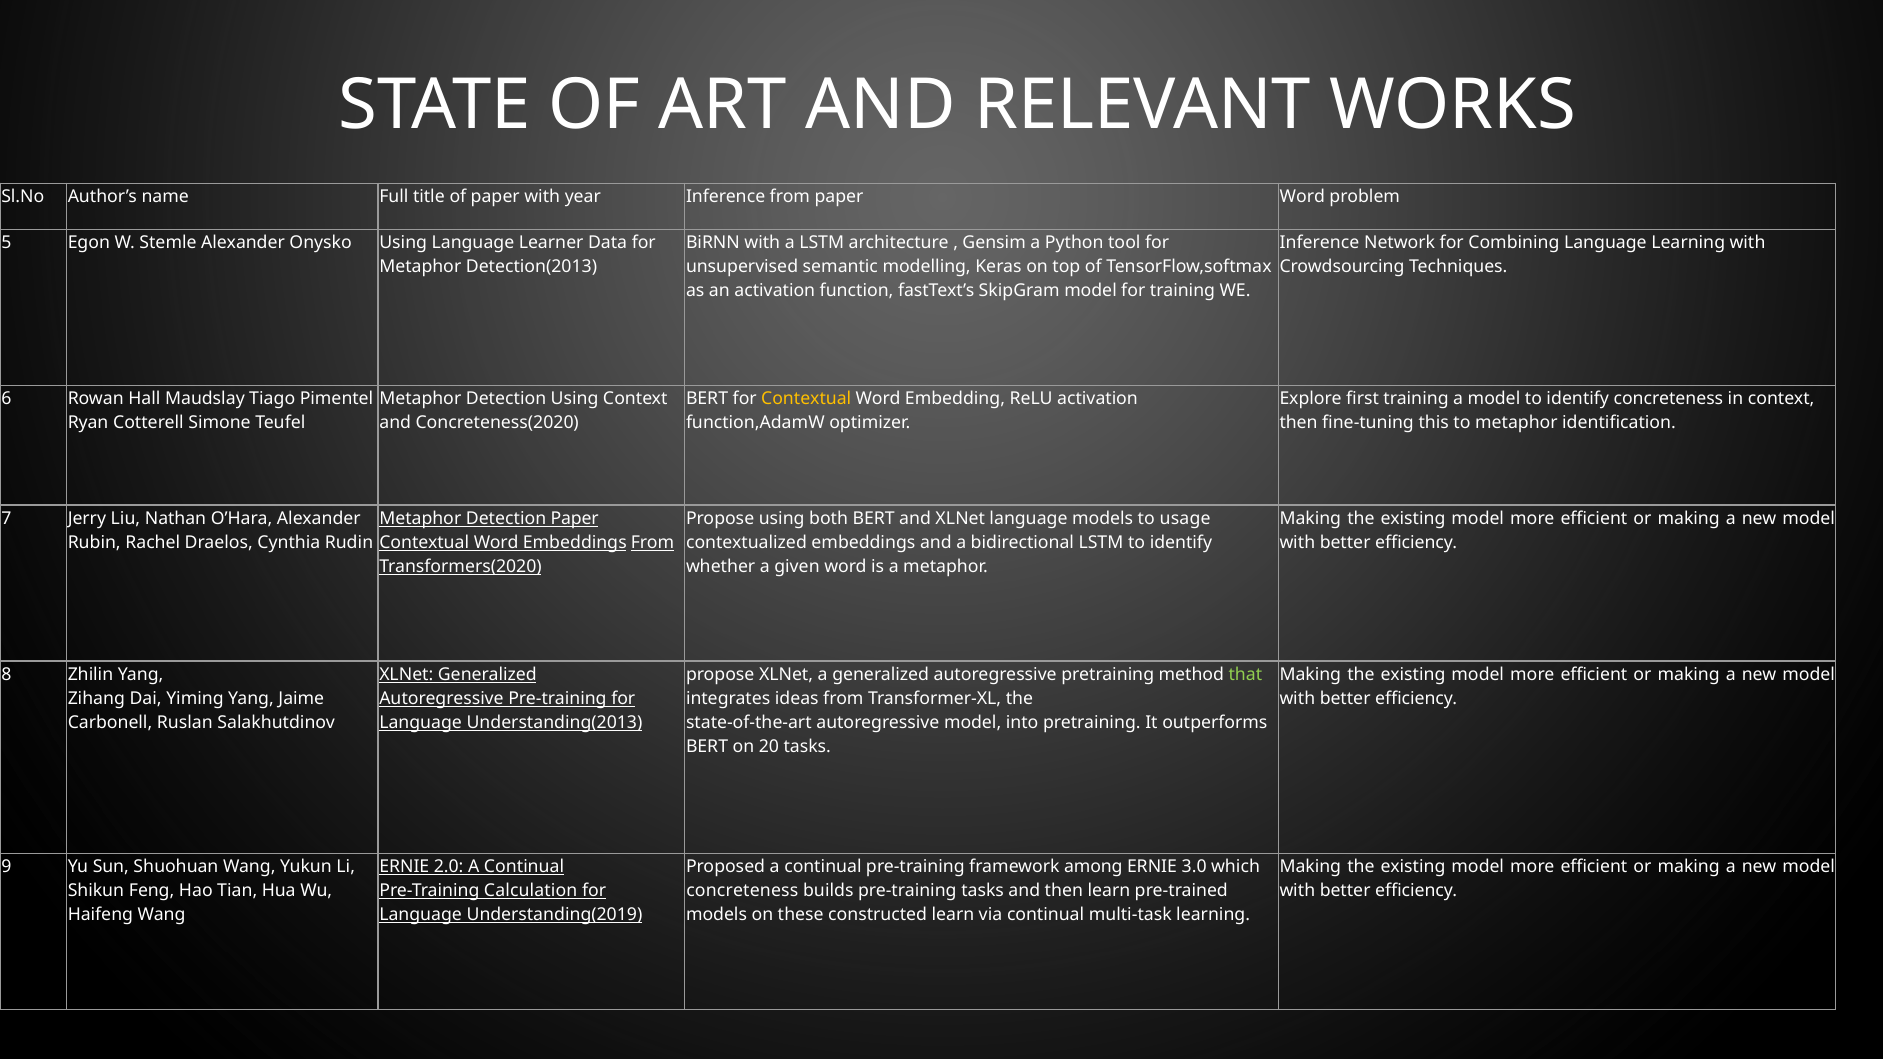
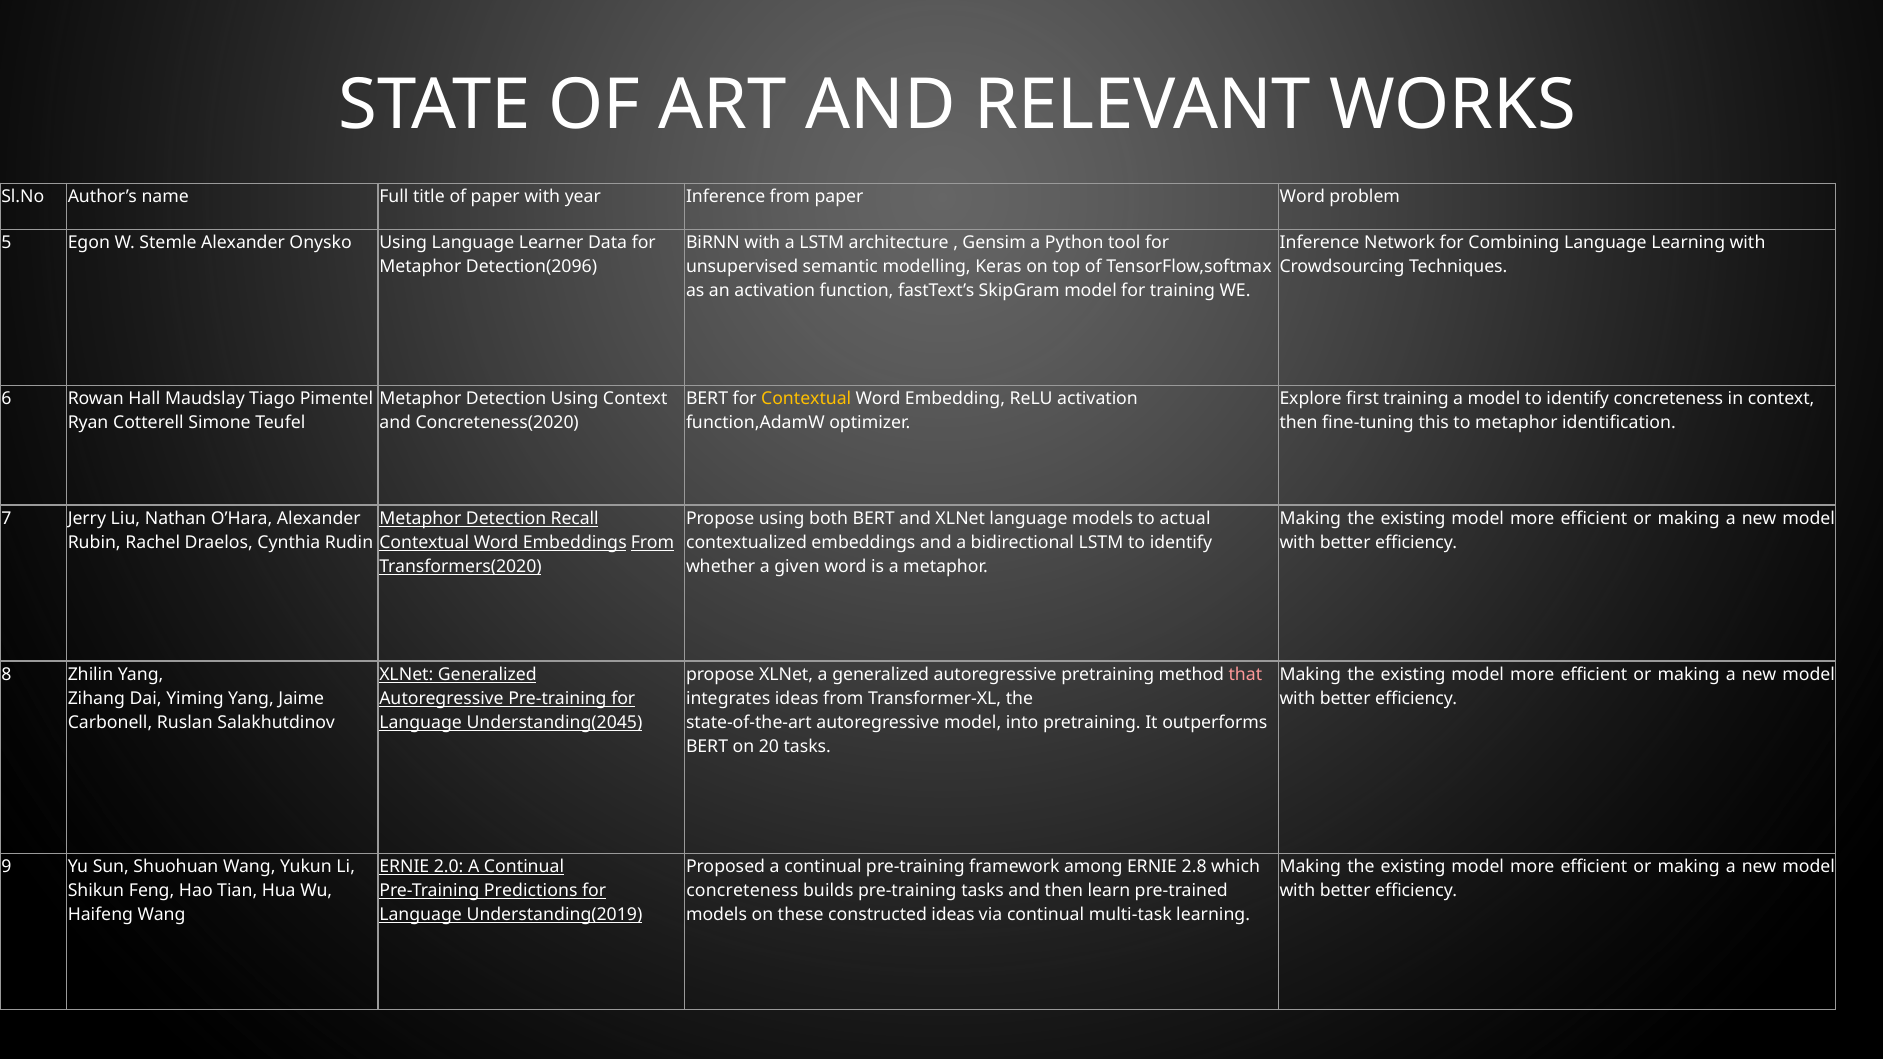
Detection(2013: Detection(2013 -> Detection(2096
Detection Paper: Paper -> Recall
usage: usage -> actual
that colour: light green -> pink
Understanding(2013: Understanding(2013 -> Understanding(2045
3.0: 3.0 -> 2.8
Calculation: Calculation -> Predictions
constructed learn: learn -> ideas
